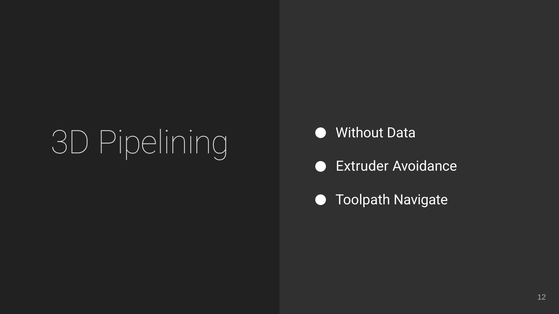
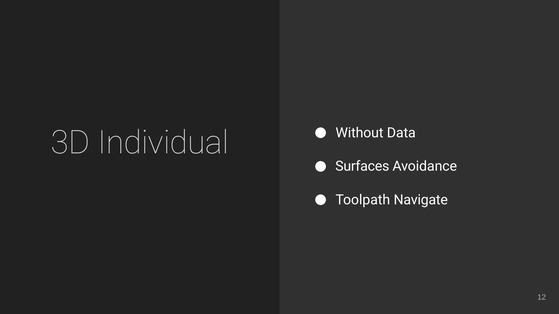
Pipelining: Pipelining -> Individual
Extruder: Extruder -> Surfaces
